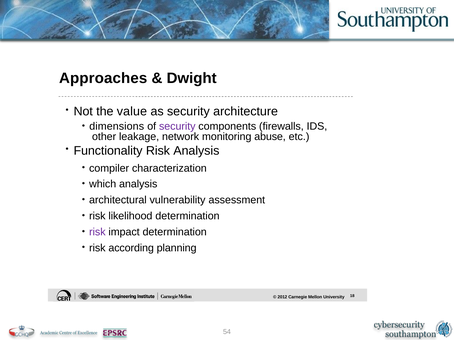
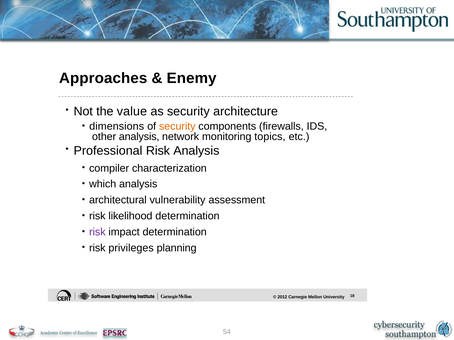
Dwight: Dwight -> Enemy
security at (177, 127) colour: purple -> orange
other leakage: leakage -> analysis
abuse: abuse -> topics
Functionality: Functionality -> Professional
according: according -> privileges
